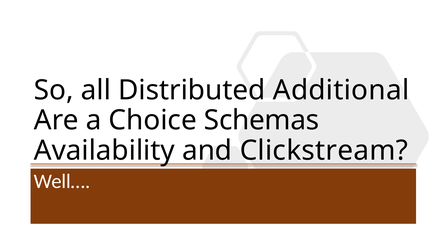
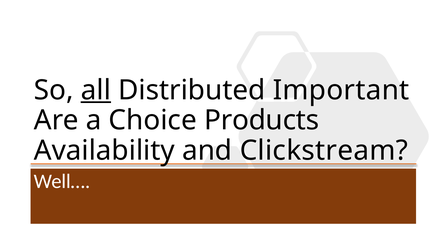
all underline: none -> present
Additional: Additional -> Important
Schemas: Schemas -> Products
